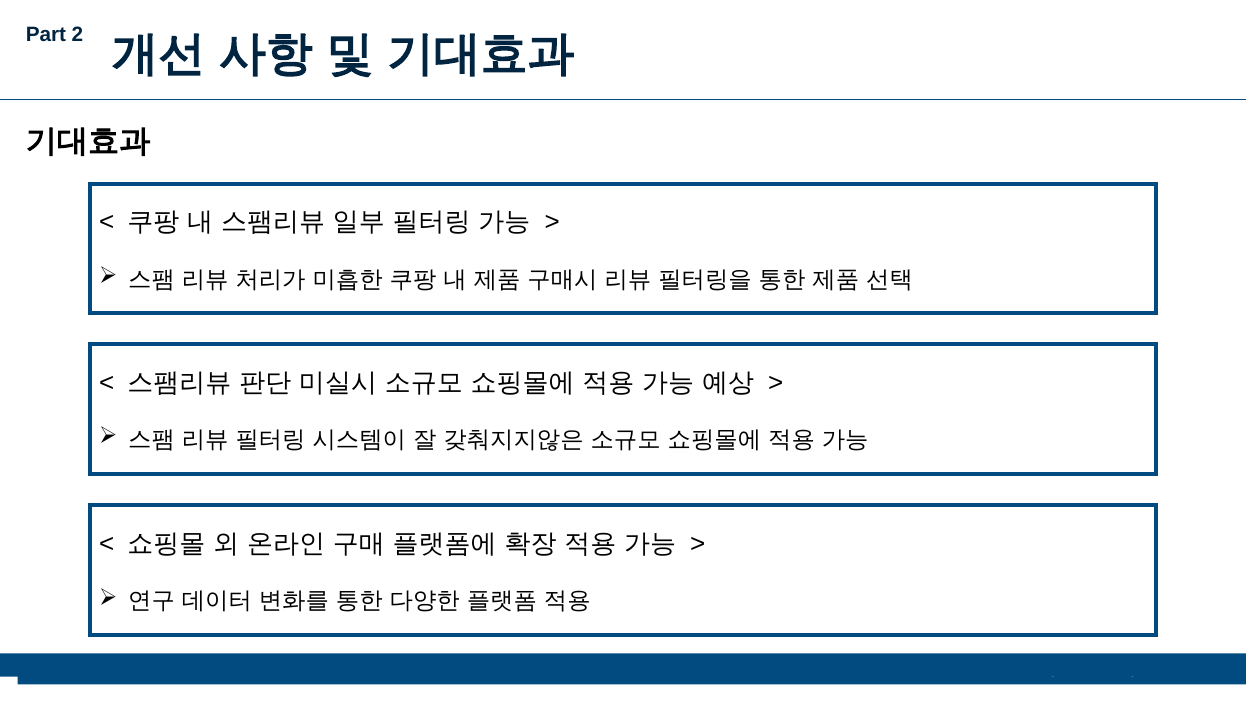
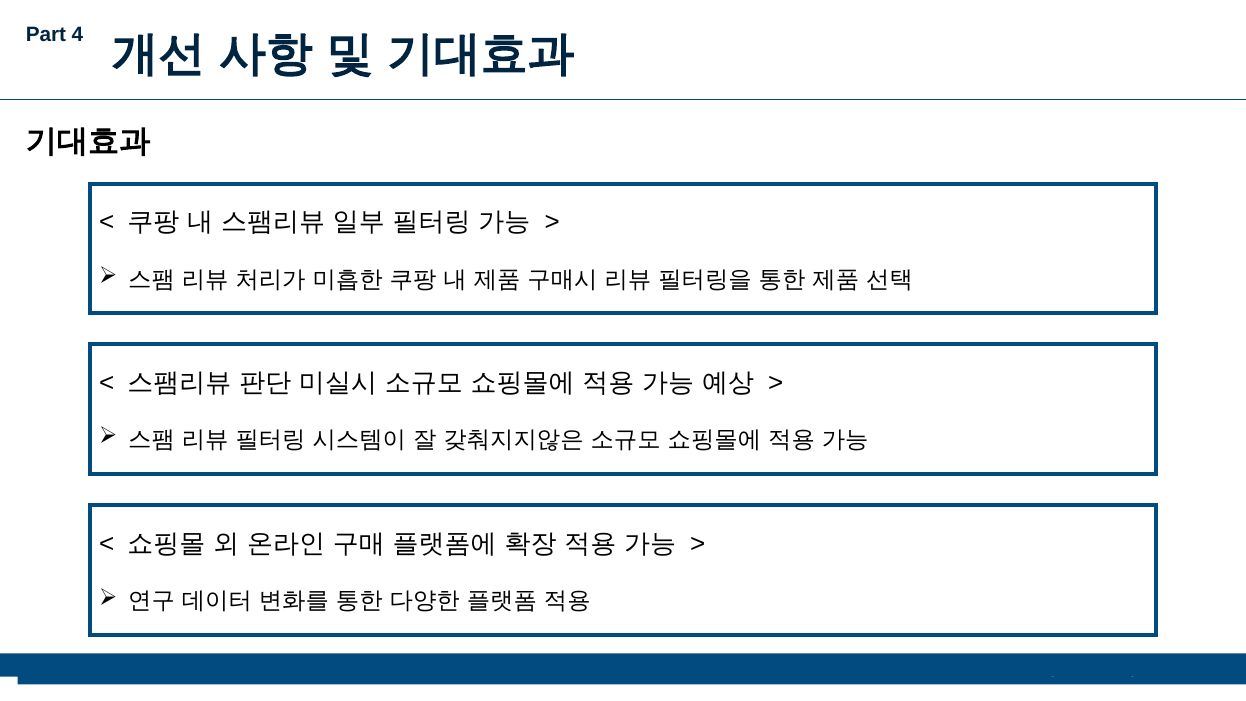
2: 2 -> 4
